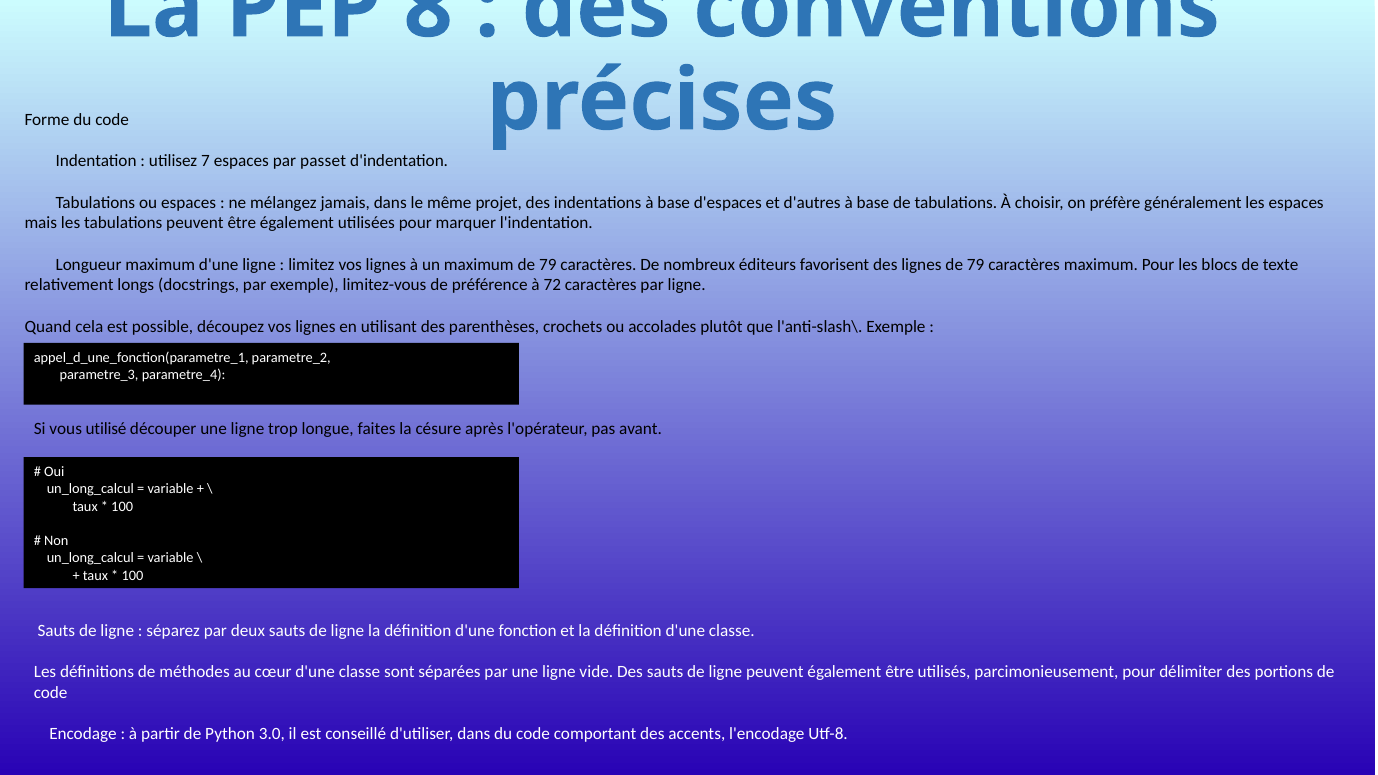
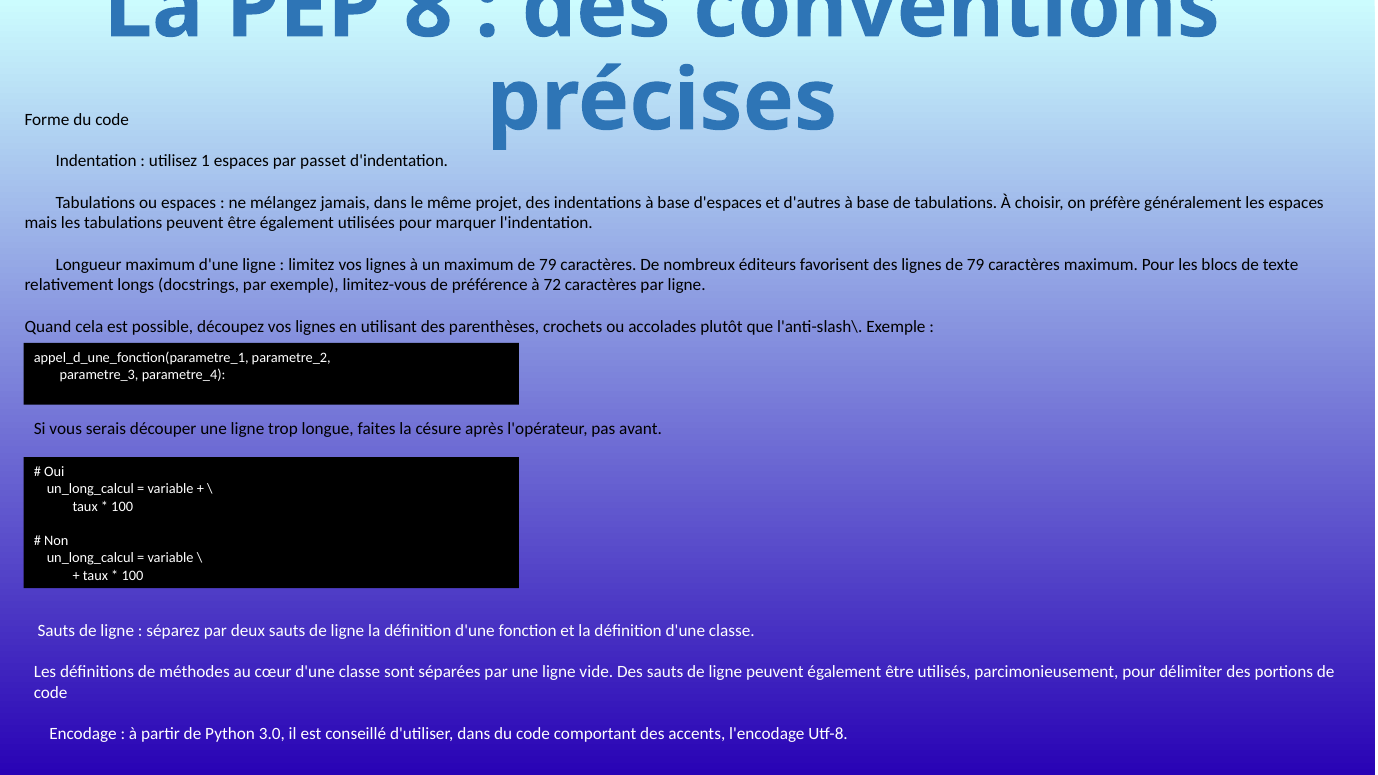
7: 7 -> 1
utilisé: utilisé -> serais
